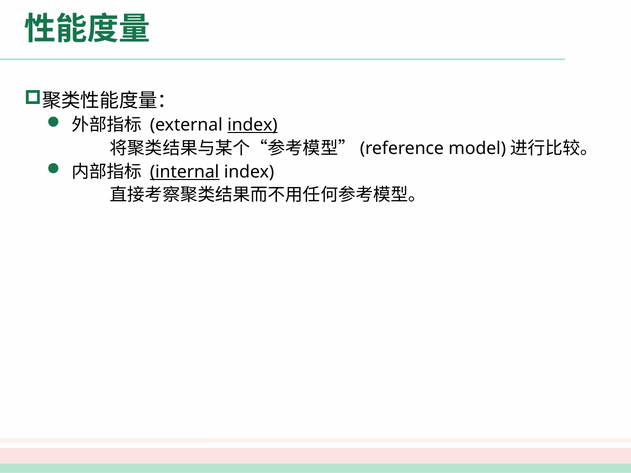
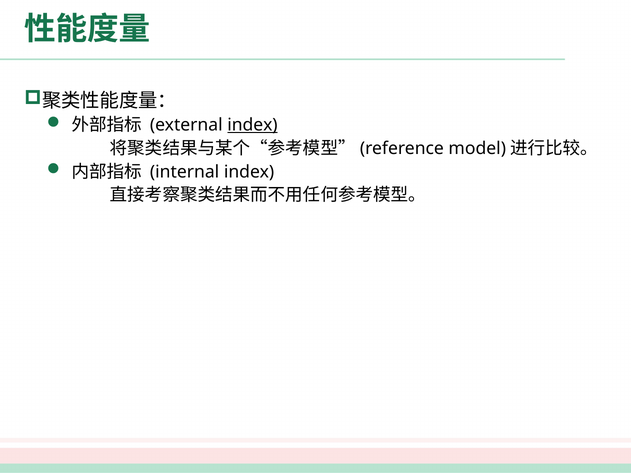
internal underline: present -> none
